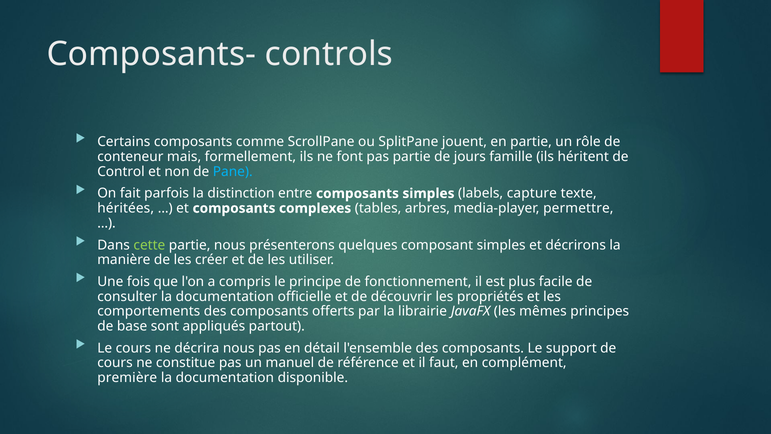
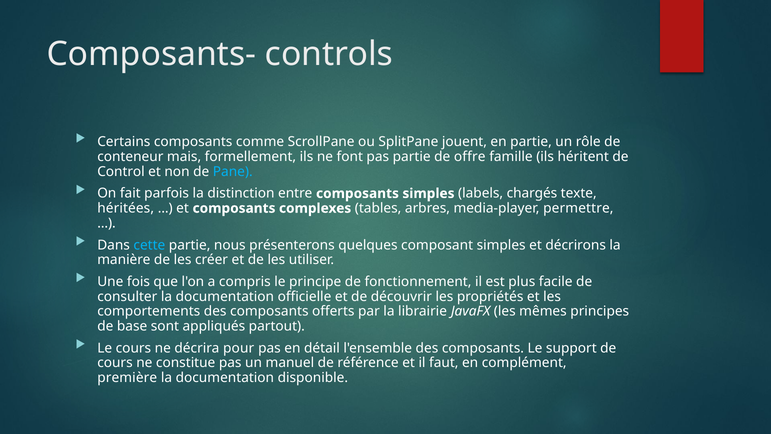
jours: jours -> offre
capture: capture -> chargés
cette colour: light green -> light blue
décrira nous: nous -> pour
